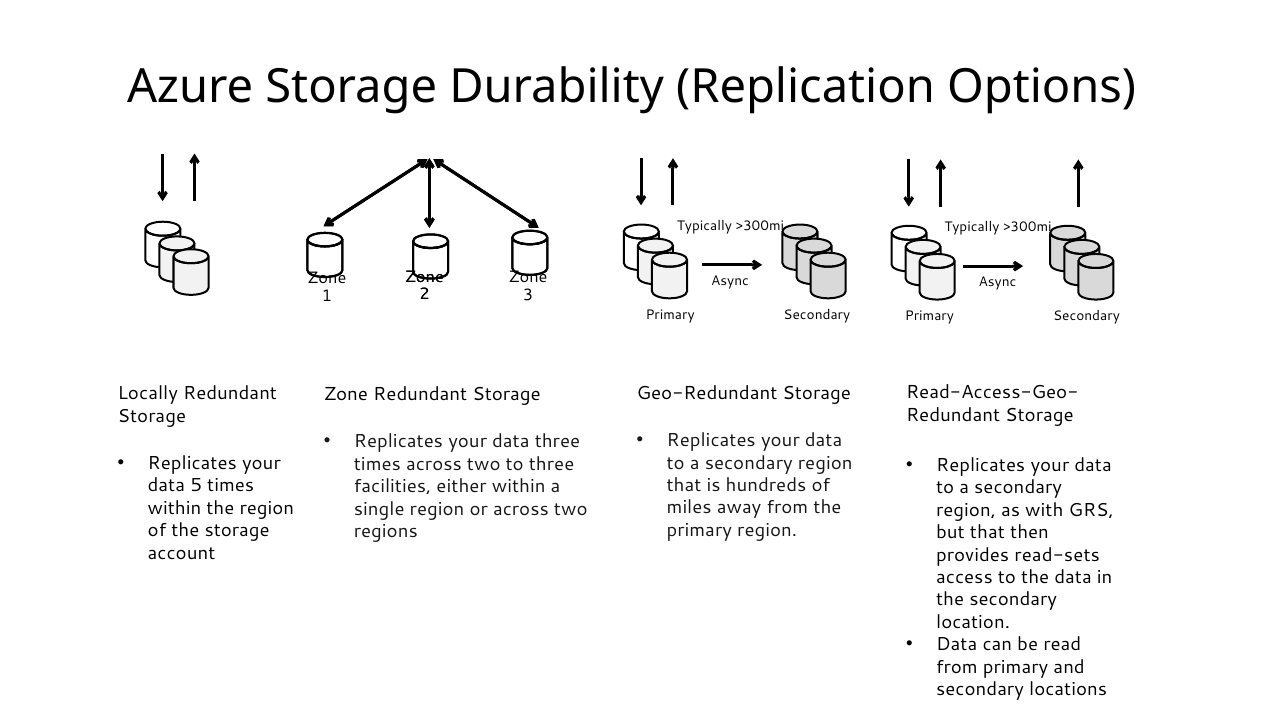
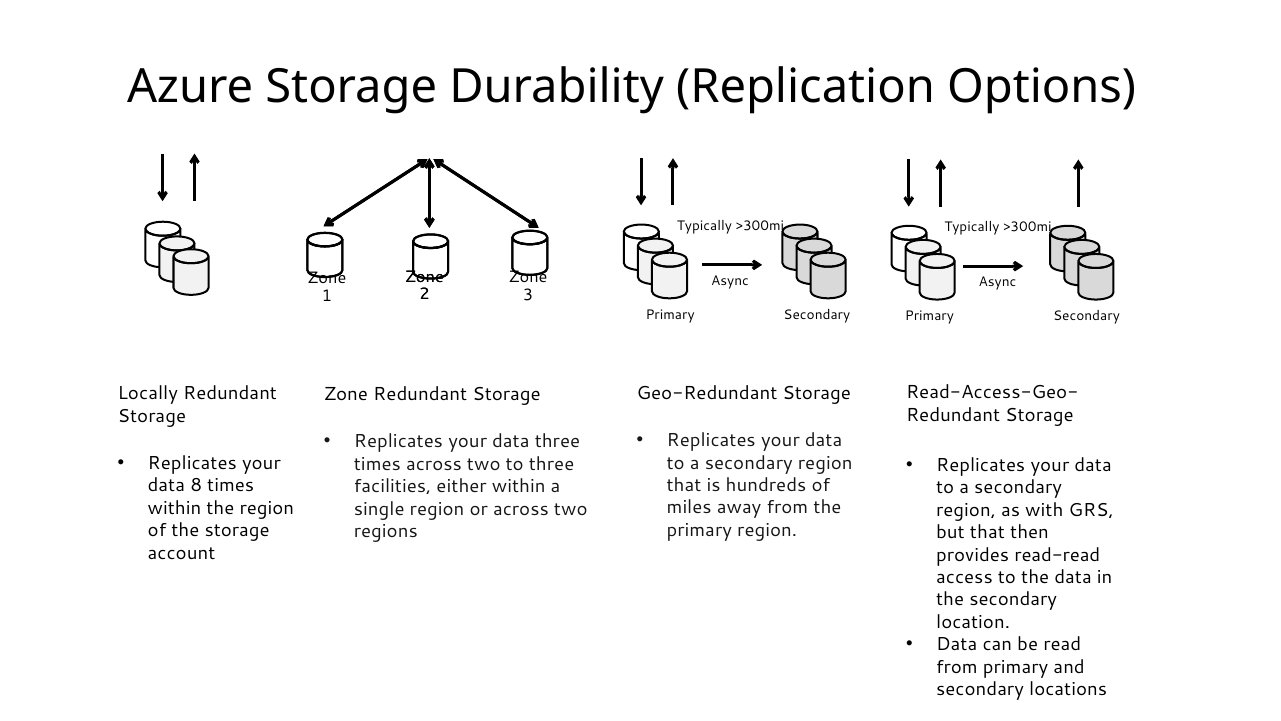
5: 5 -> 8
read-sets: read-sets -> read-read
